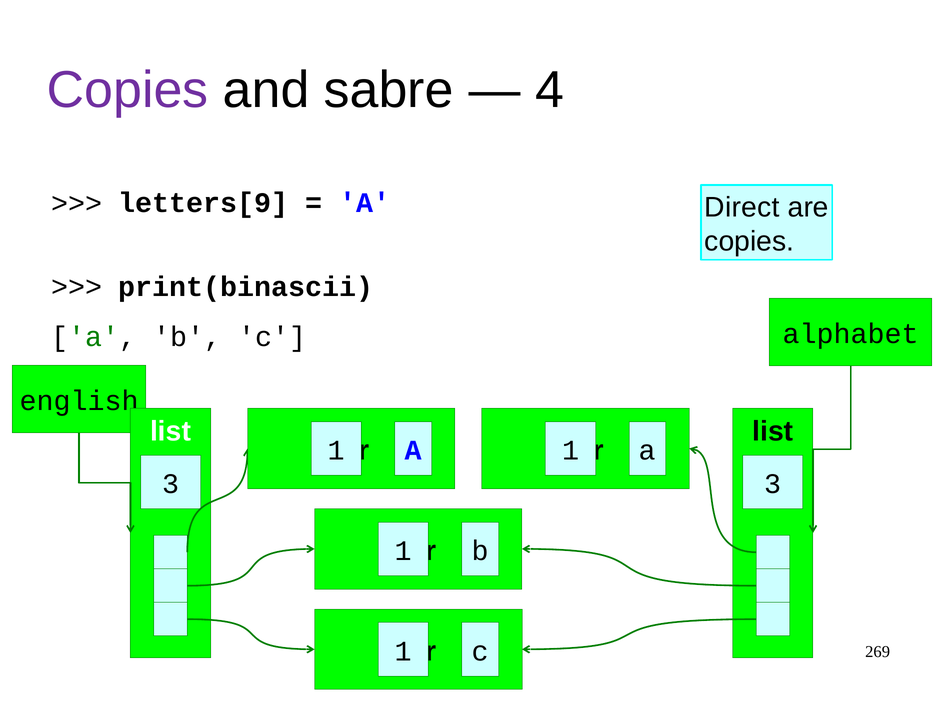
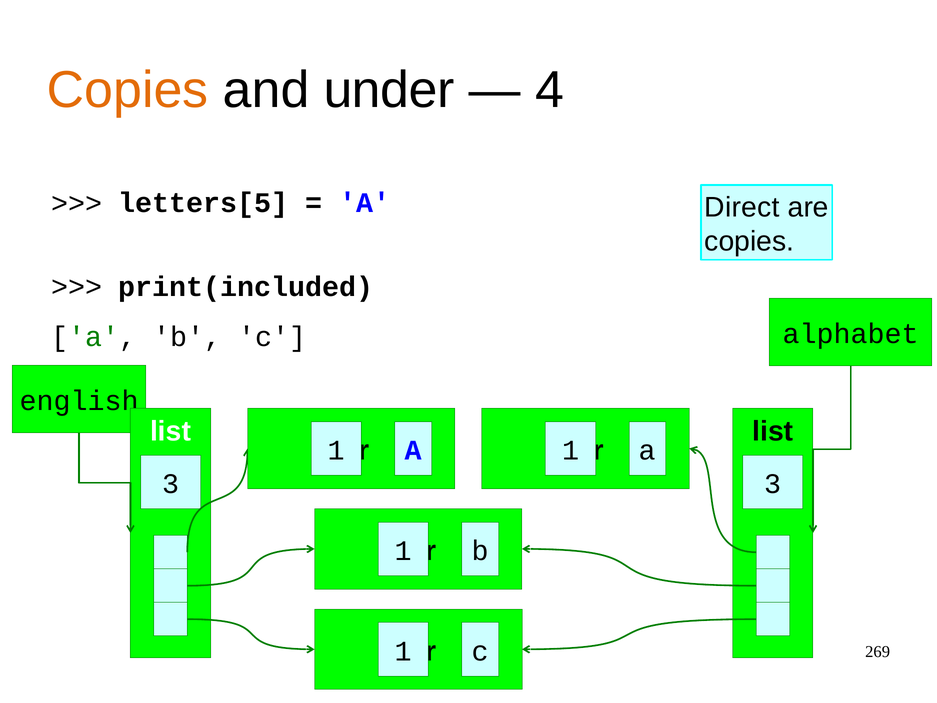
Copies at (128, 90) colour: purple -> orange
sabre: sabre -> under
letters[9: letters[9 -> letters[5
print(binascii: print(binascii -> print(included
